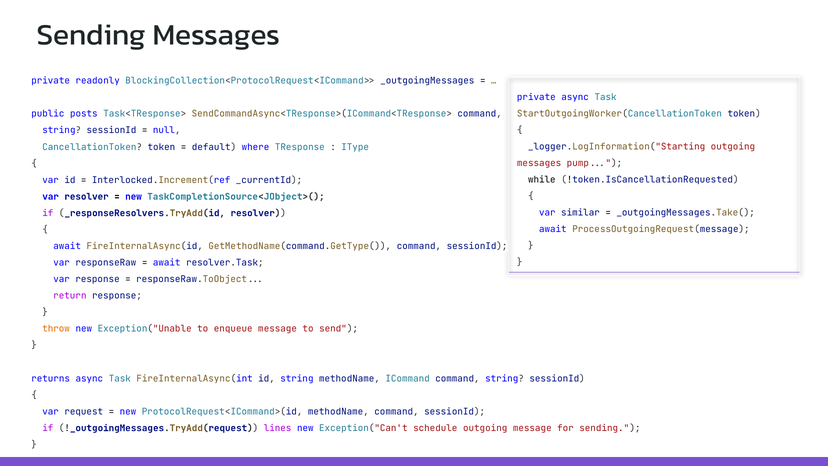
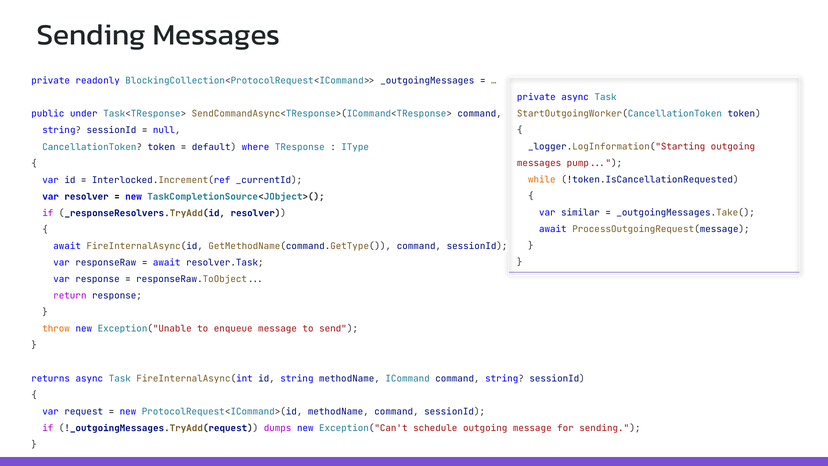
posts: posts -> under
while colour: black -> orange
lines: lines -> dumps
